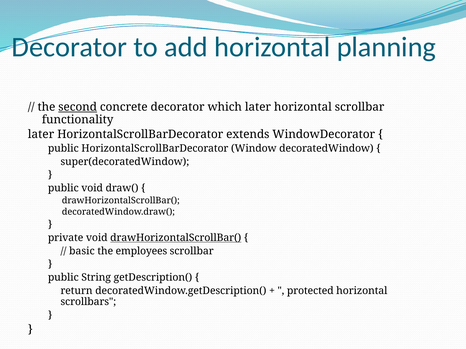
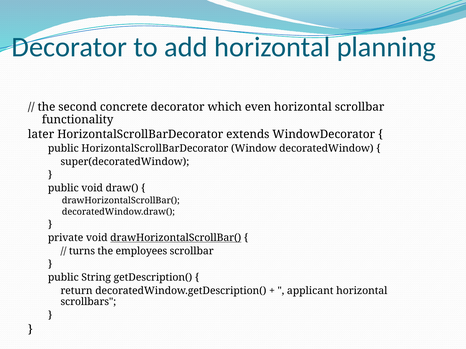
second underline: present -> none
which later: later -> even
basic: basic -> turns
protected: protected -> applicant
